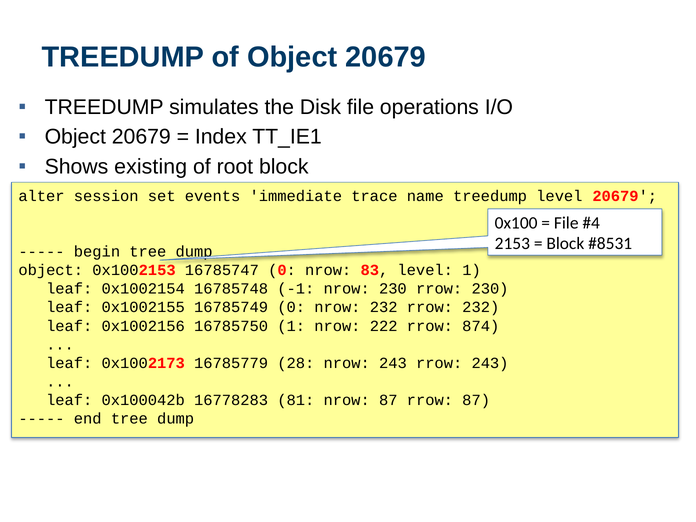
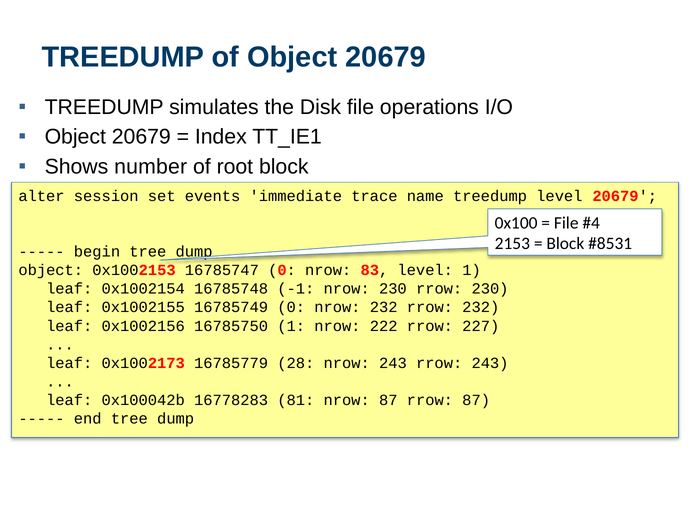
existing: existing -> number
874: 874 -> 227
